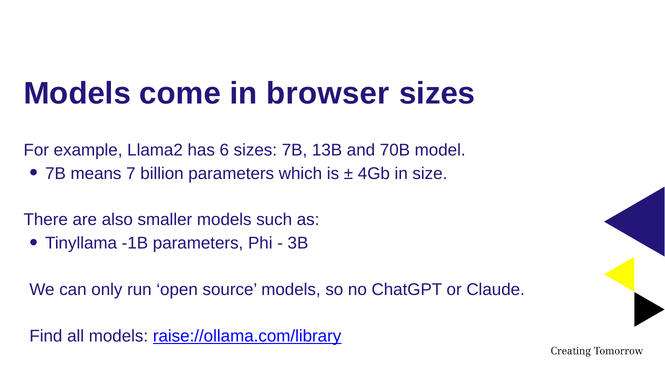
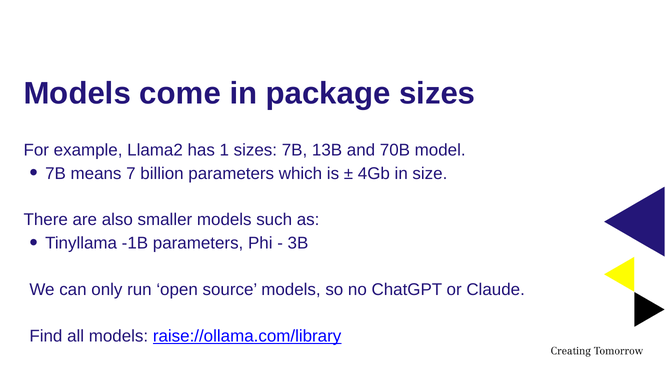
browser: browser -> package
6: 6 -> 1
